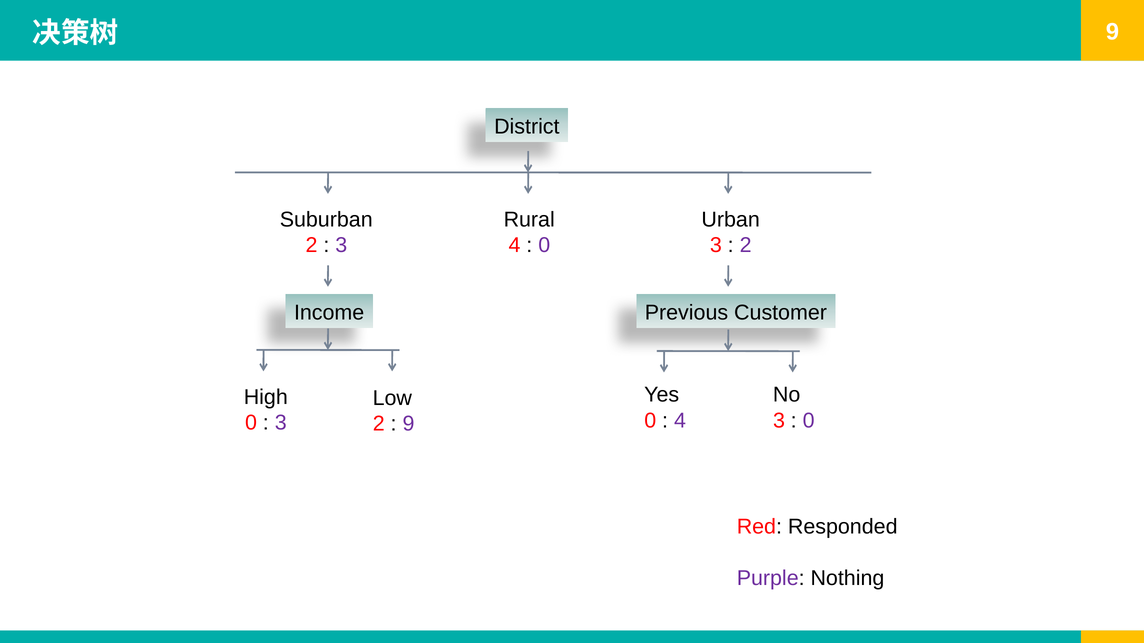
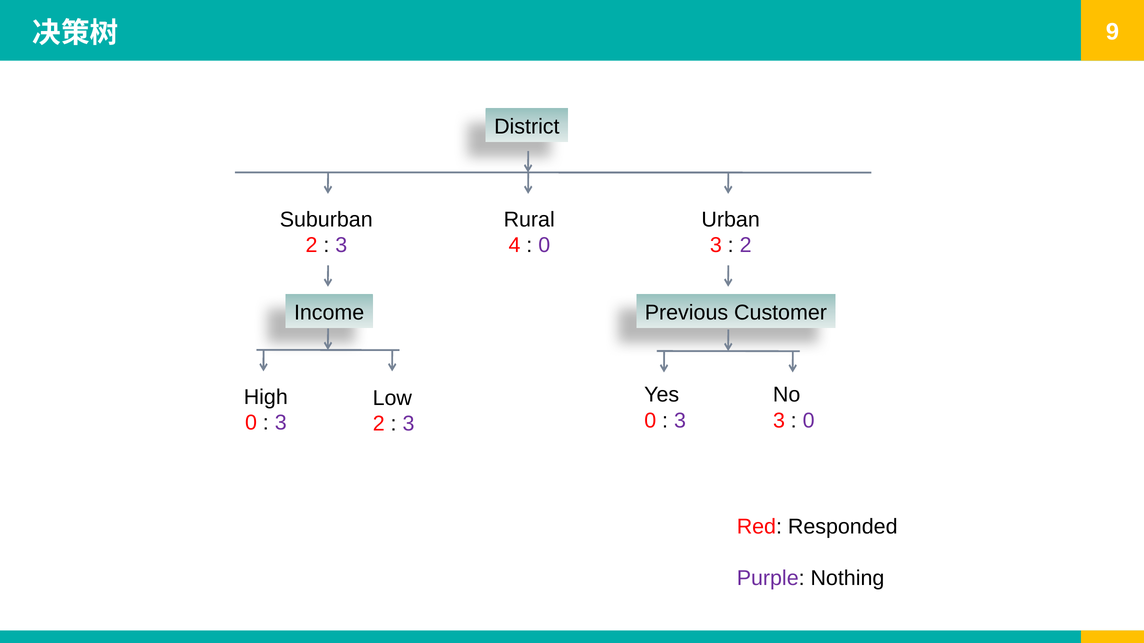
4 at (680, 421): 4 -> 3
9 at (408, 424): 9 -> 3
